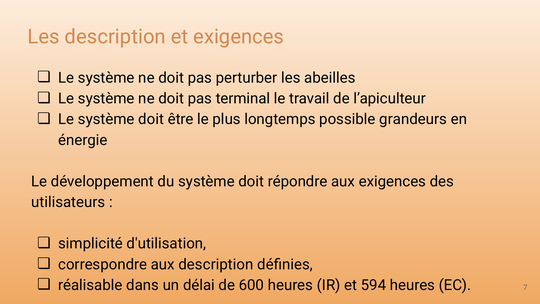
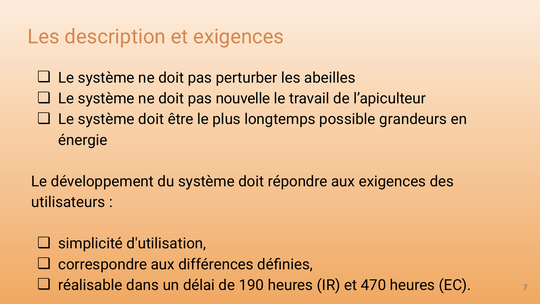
terminal: terminal -> nouvelle
aux description: description -> différences
600: 600 -> 190
594: 594 -> 470
